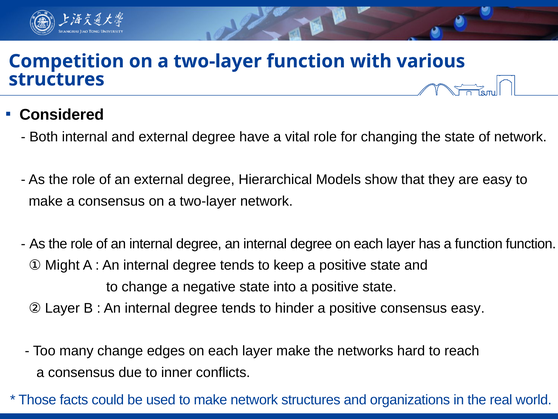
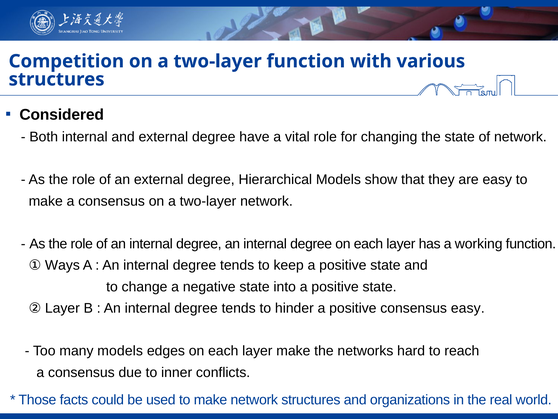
a function: function -> working
Might: Might -> Ways
many change: change -> models
